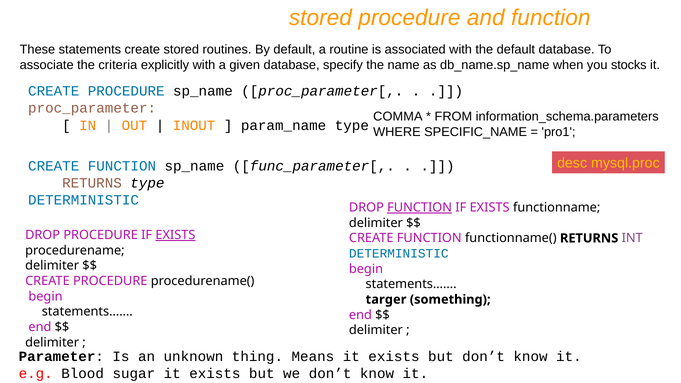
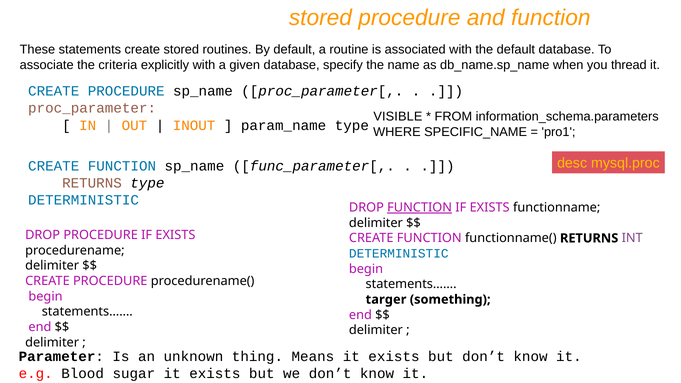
stocks: stocks -> thread
COMMA: COMMA -> VISIBLE
EXISTS at (175, 235) underline: present -> none
